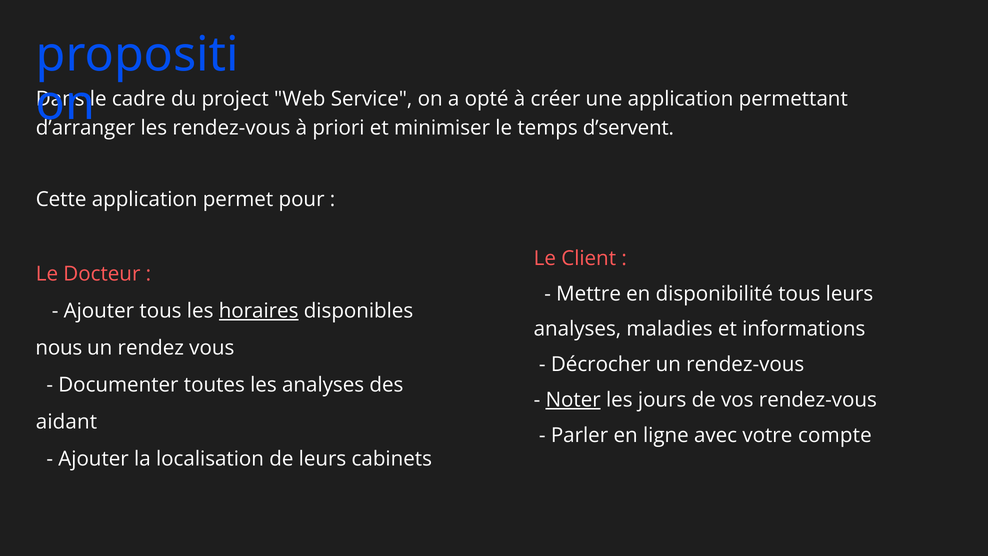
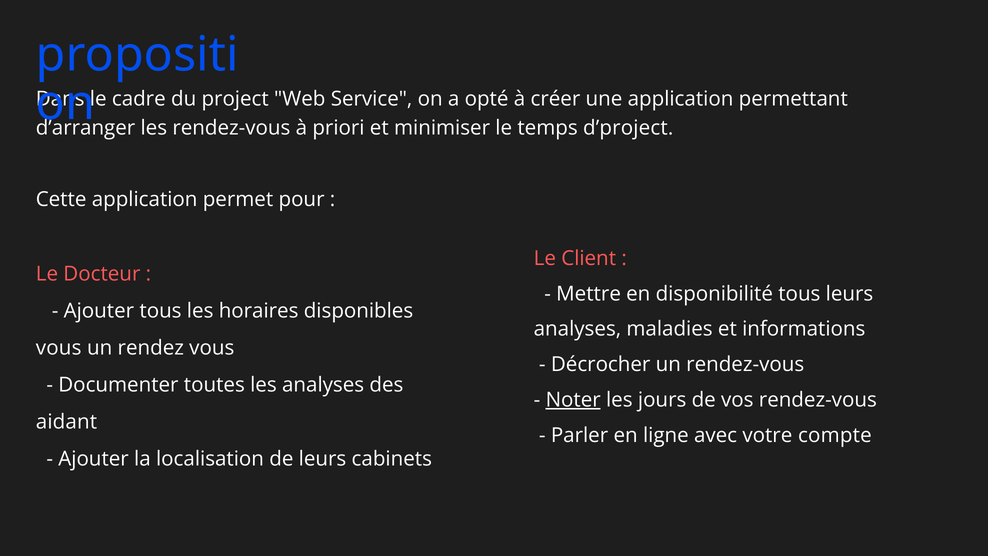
d’servent: d’servent -> d’project
horaires underline: present -> none
nous at (59, 348): nous -> vous
